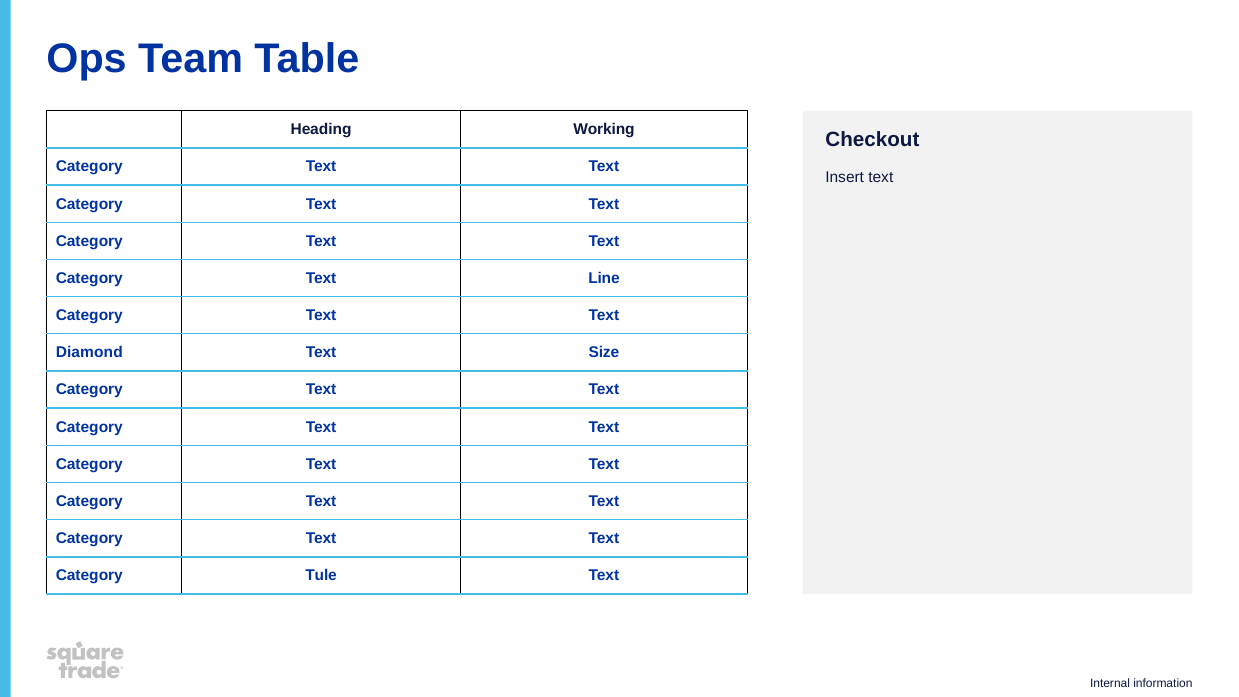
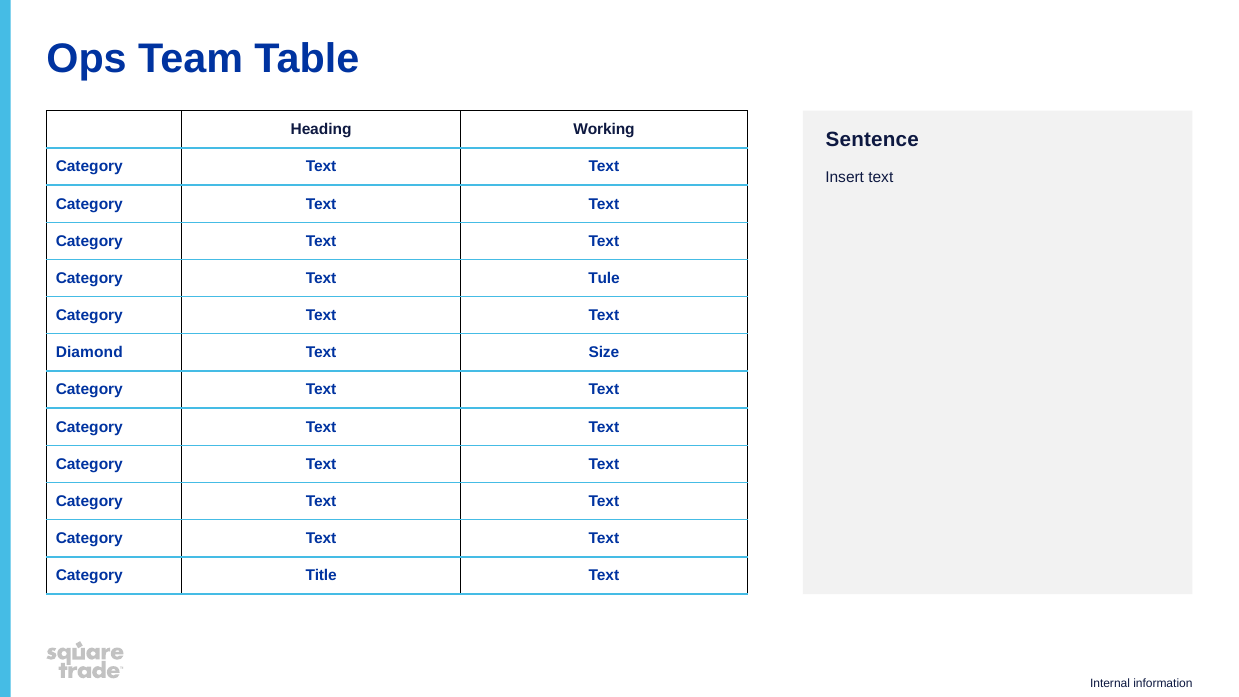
Checkout: Checkout -> Sentence
Line: Line -> Tule
Tule: Tule -> Title
